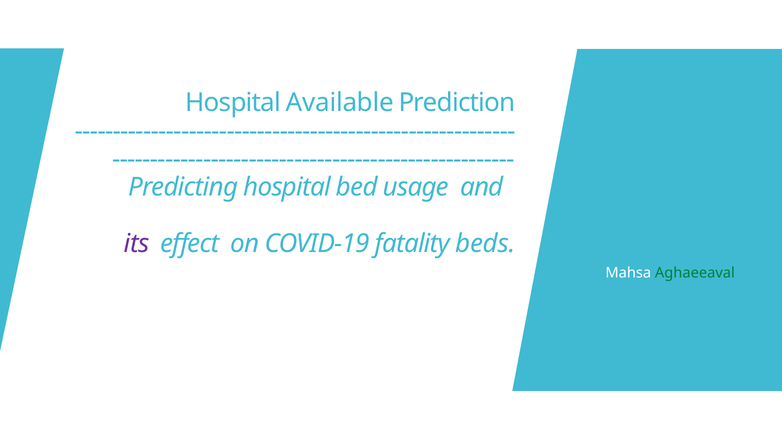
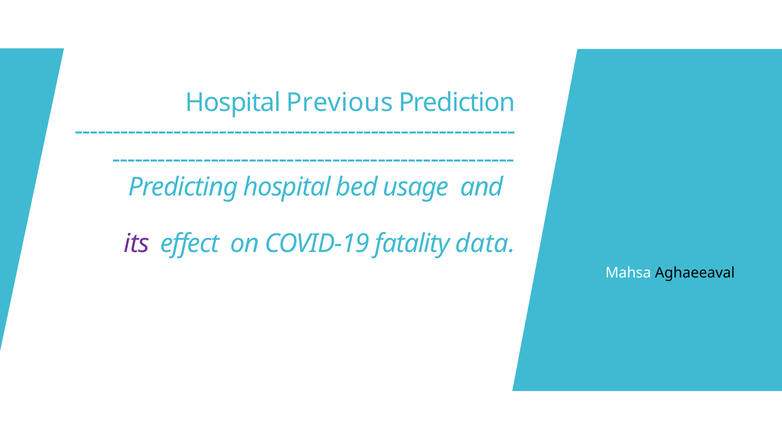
Available: Available -> Previous
beds: beds -> data
Aghaeeaval colour: green -> black
